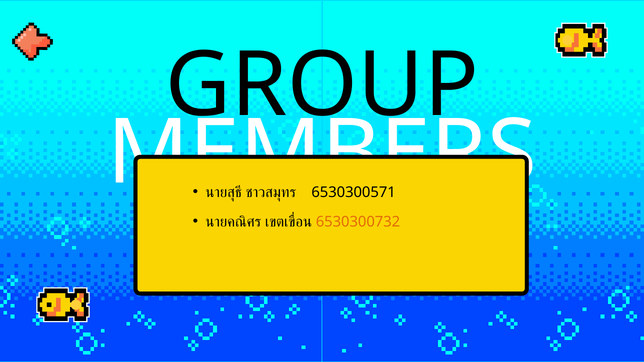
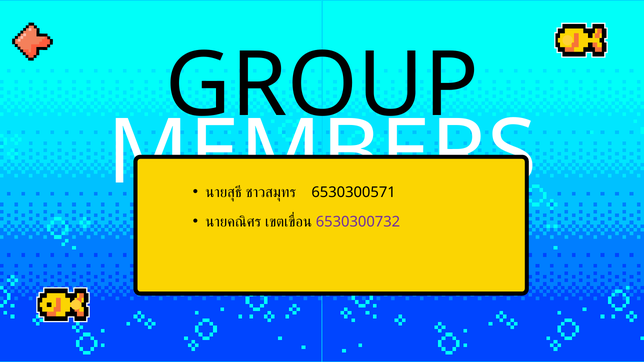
6530300732 colour: orange -> purple
